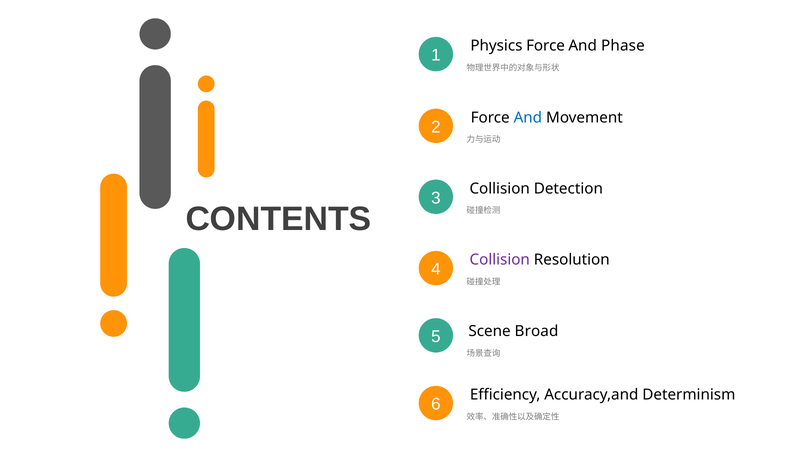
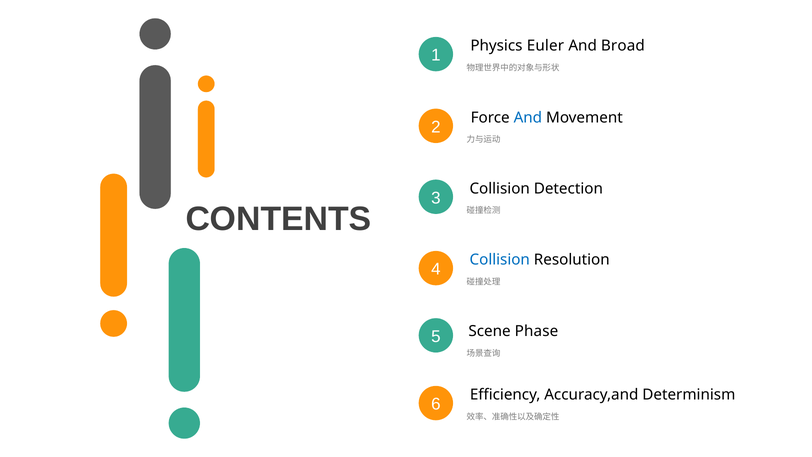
Physics Force: Force -> Euler
Phase: Phase -> Broad
Collision at (500, 260) colour: purple -> blue
Broad: Broad -> Phase
